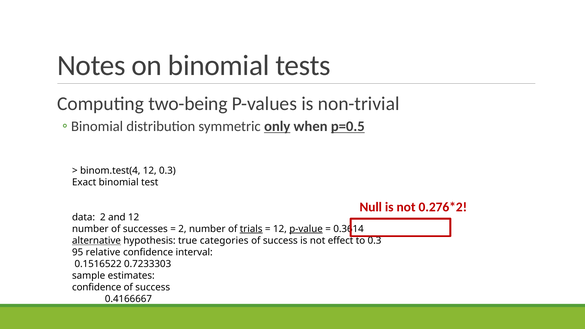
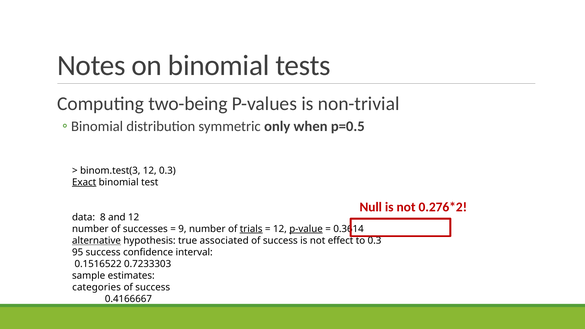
only underline: present -> none
p=0.5 underline: present -> none
binom.test(4: binom.test(4 -> binom.test(3
Exact underline: none -> present
data 2: 2 -> 8
2 at (182, 229): 2 -> 9
categories: categories -> associated
95 relative: relative -> success
confidence at (97, 287): confidence -> categories
